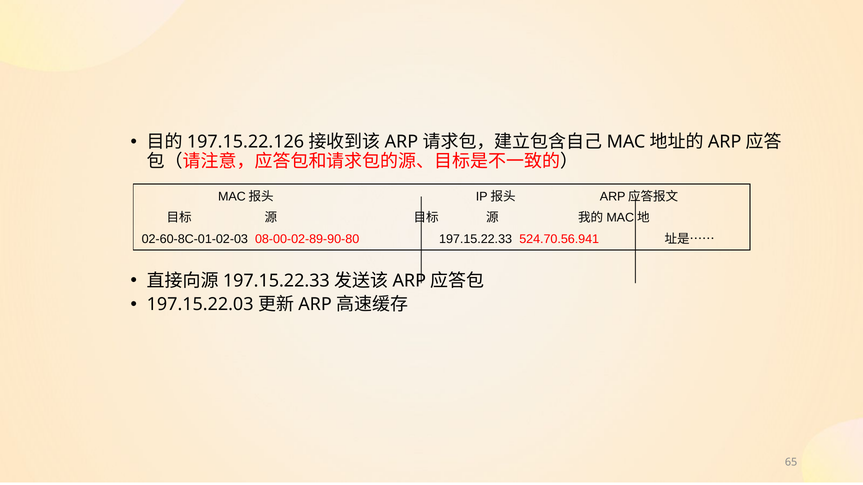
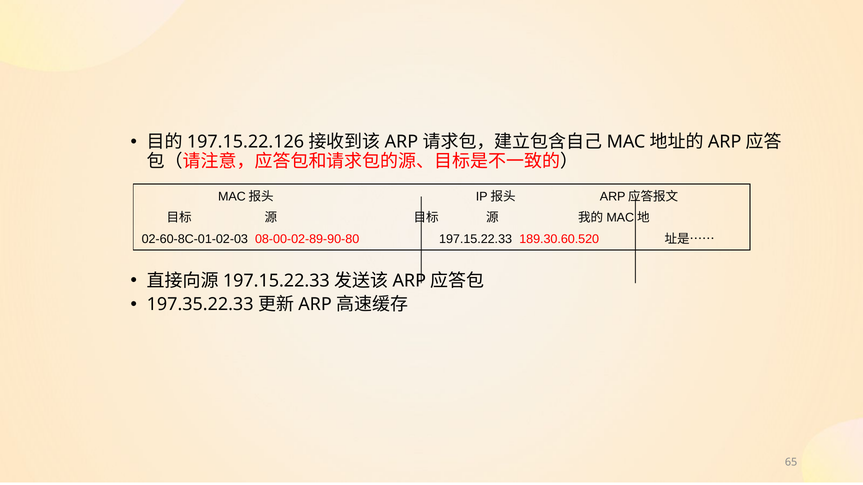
524.70.56.941: 524.70.56.941 -> 189.30.60.520
197.15.22.03: 197.15.22.03 -> 197.35.22.33
